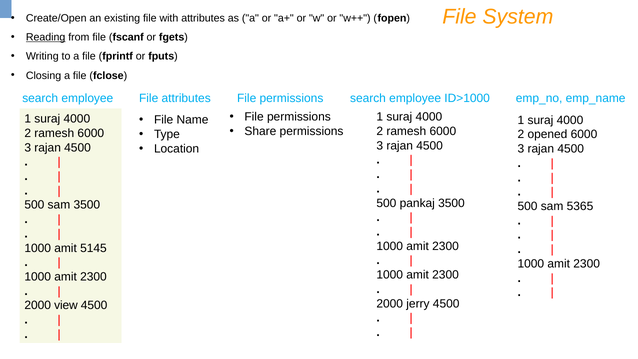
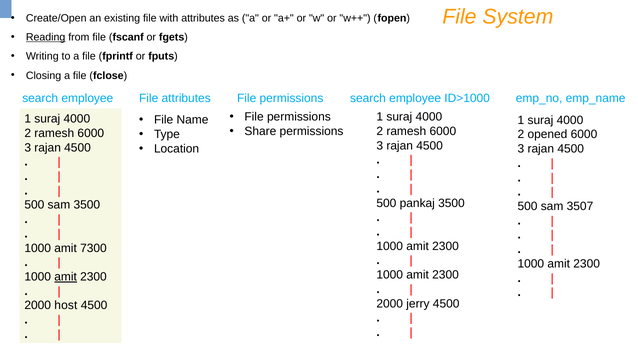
5365: 5365 -> 3507
5145: 5145 -> 7300
amit at (66, 277) underline: none -> present
view: view -> host
